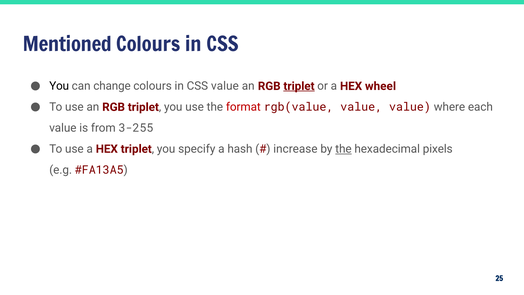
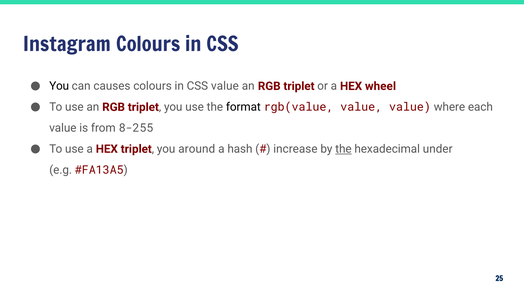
Mentioned: Mentioned -> Instagram
change: change -> causes
triplet at (299, 86) underline: present -> none
format colour: red -> black
3-255: 3-255 -> 8-255
specify: specify -> around
pixels: pixels -> under
